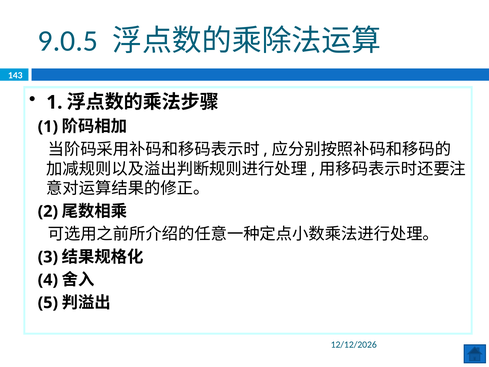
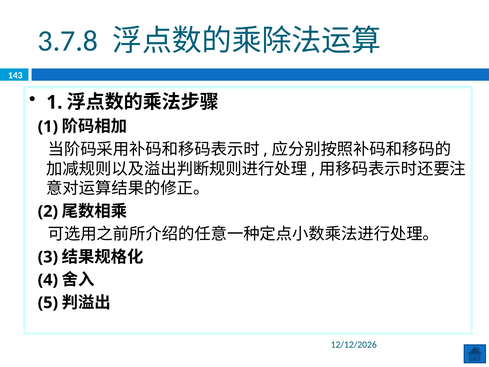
9.0.5: 9.0.5 -> 3.7.8
